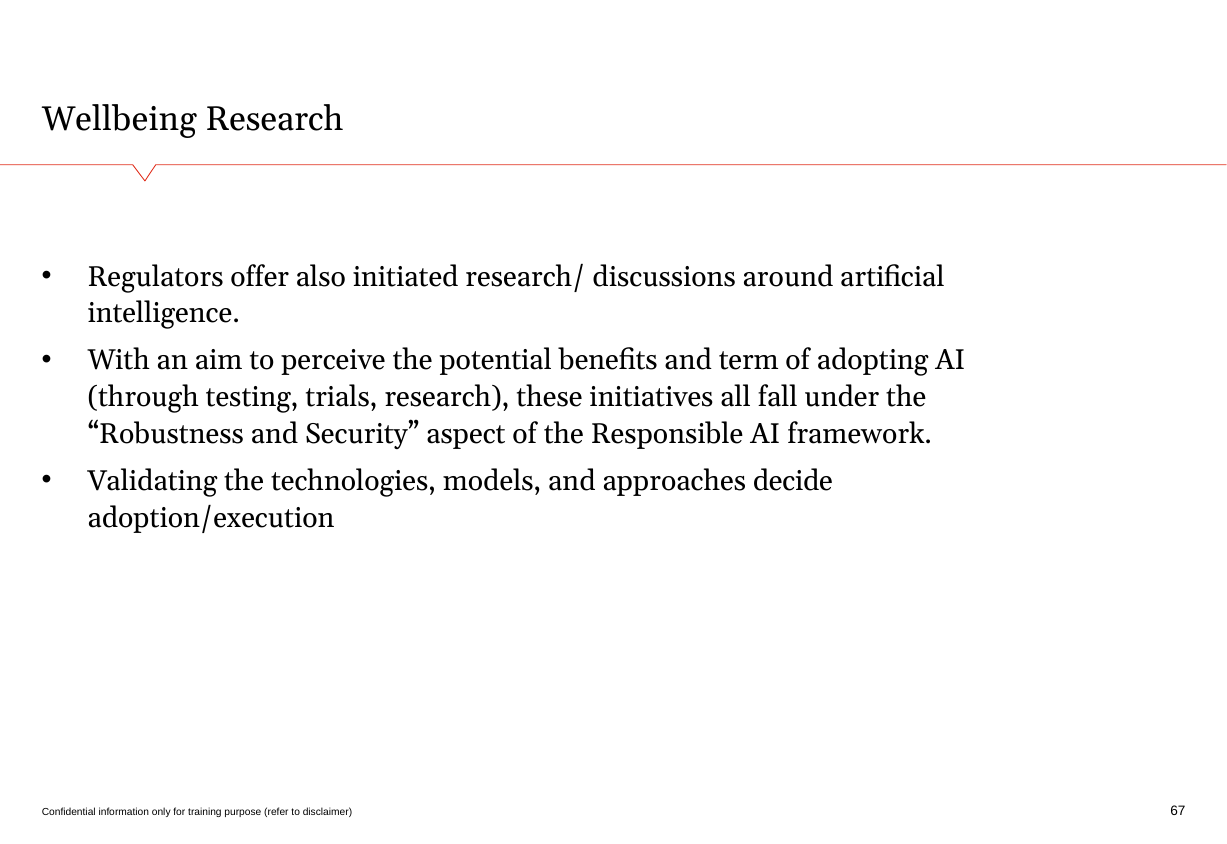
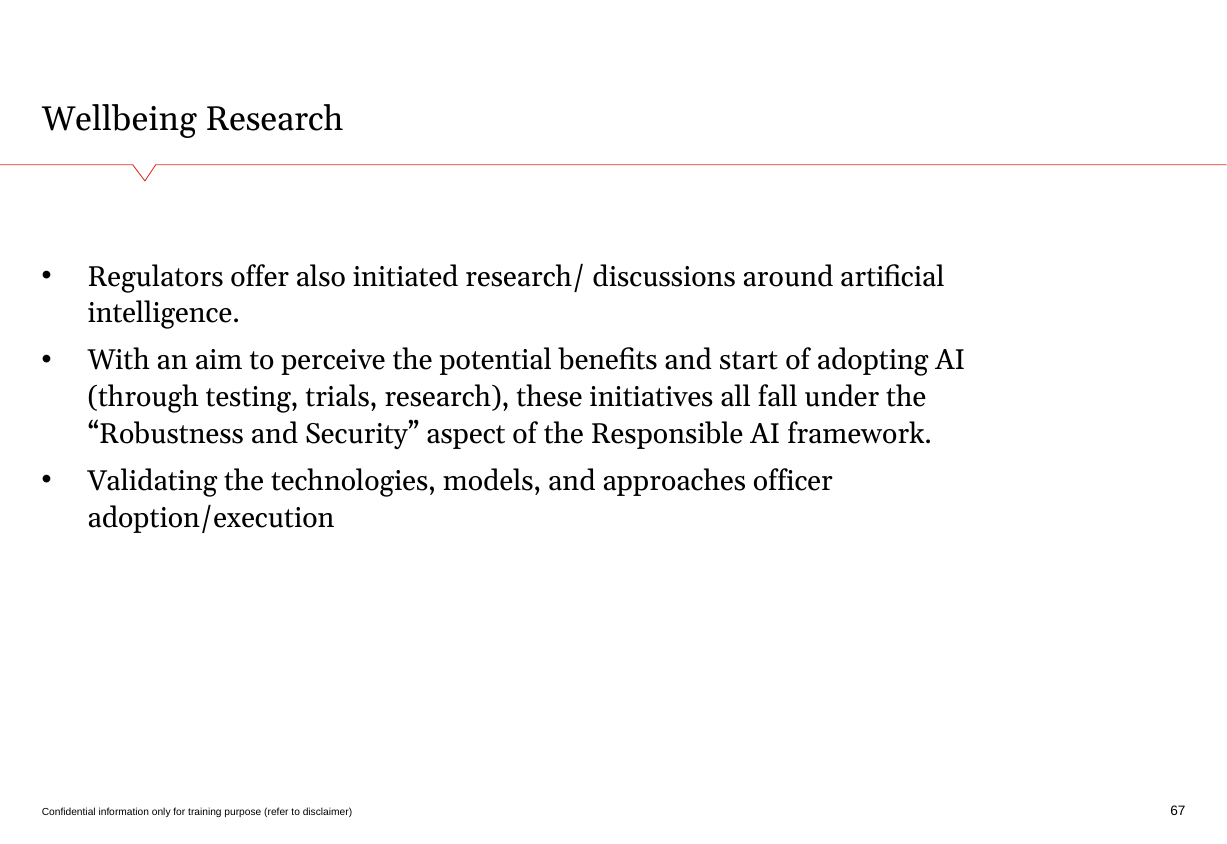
term: term -> start
decide: decide -> officer
